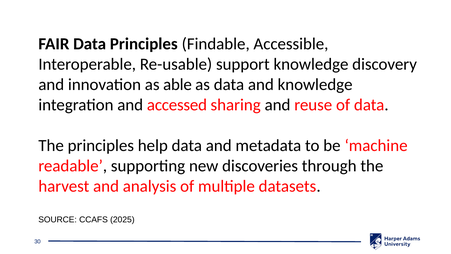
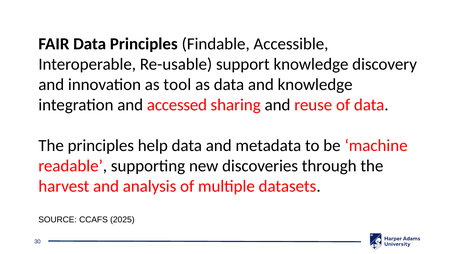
able: able -> tool
